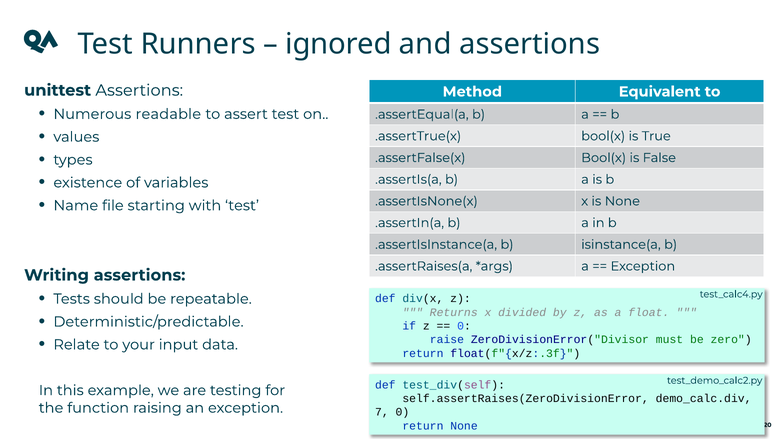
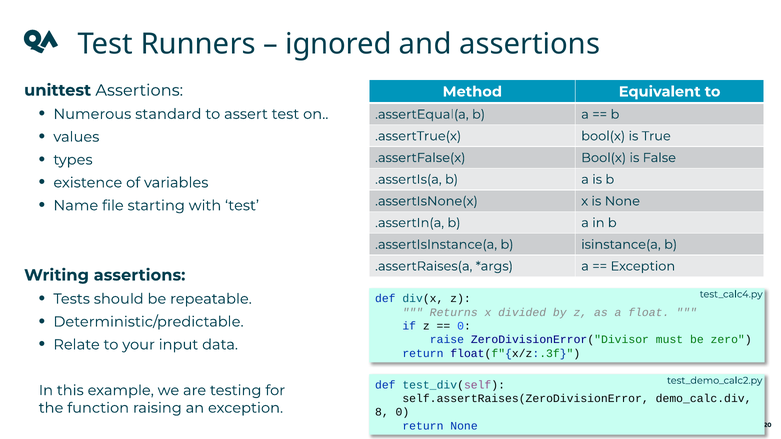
readable: readable -> standard
7: 7 -> 8
